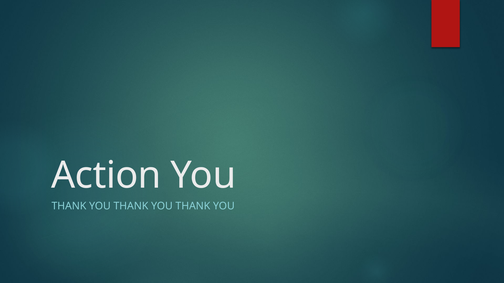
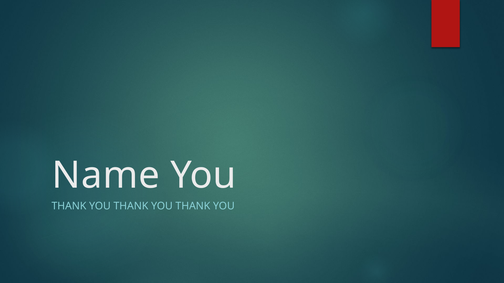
Action: Action -> Name
